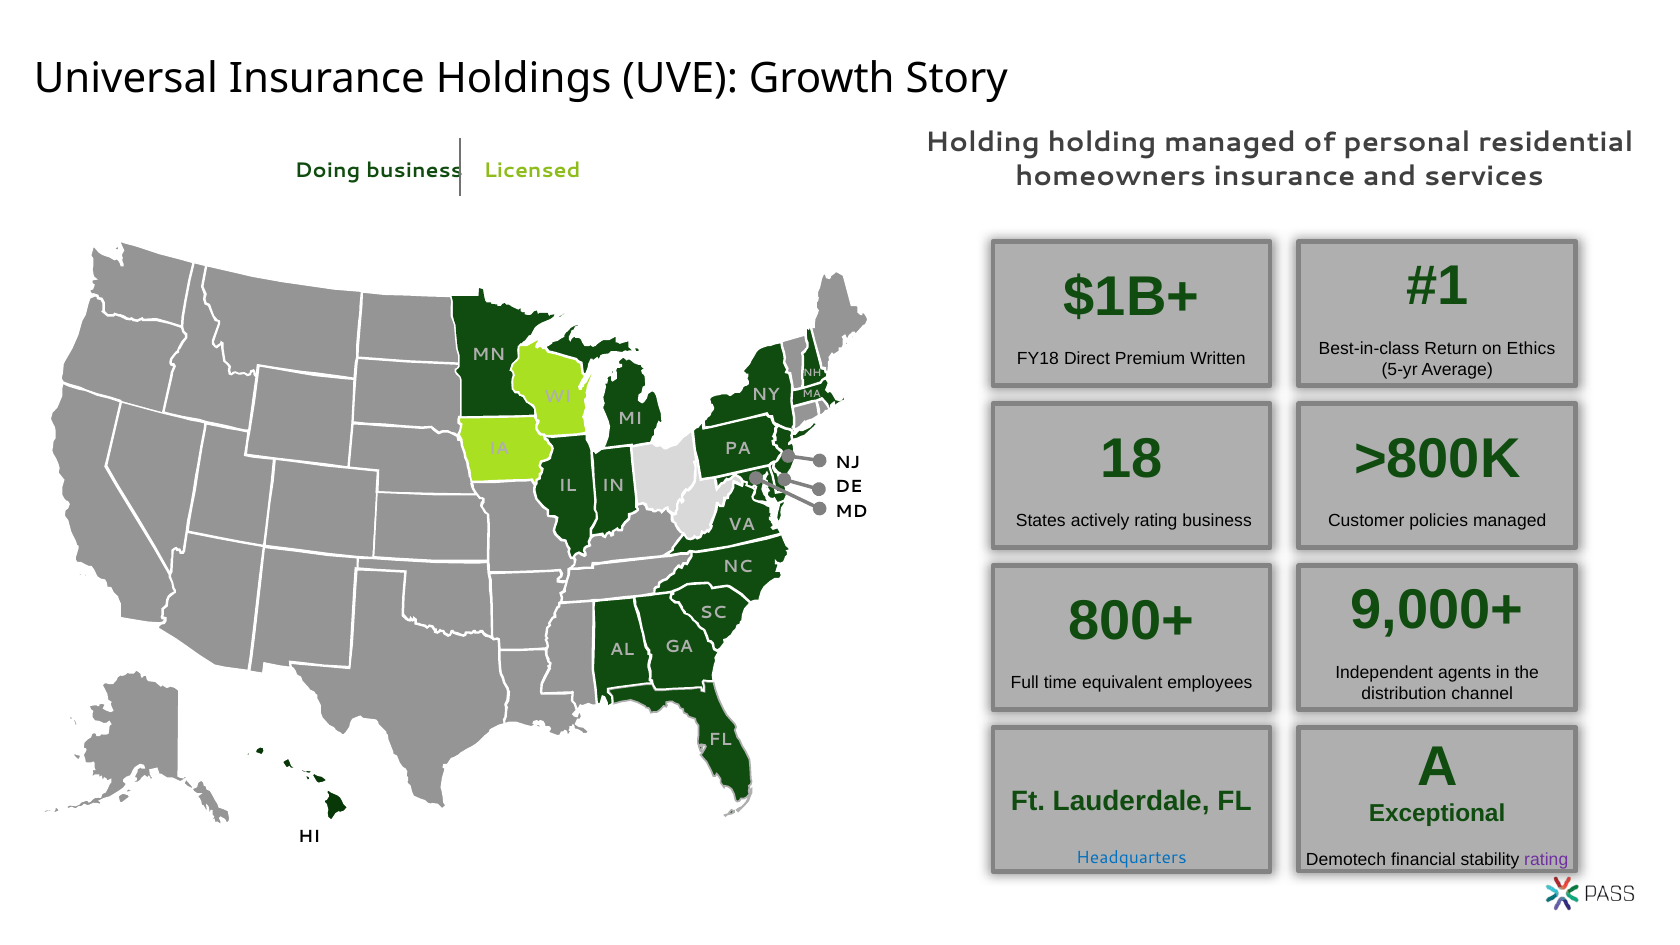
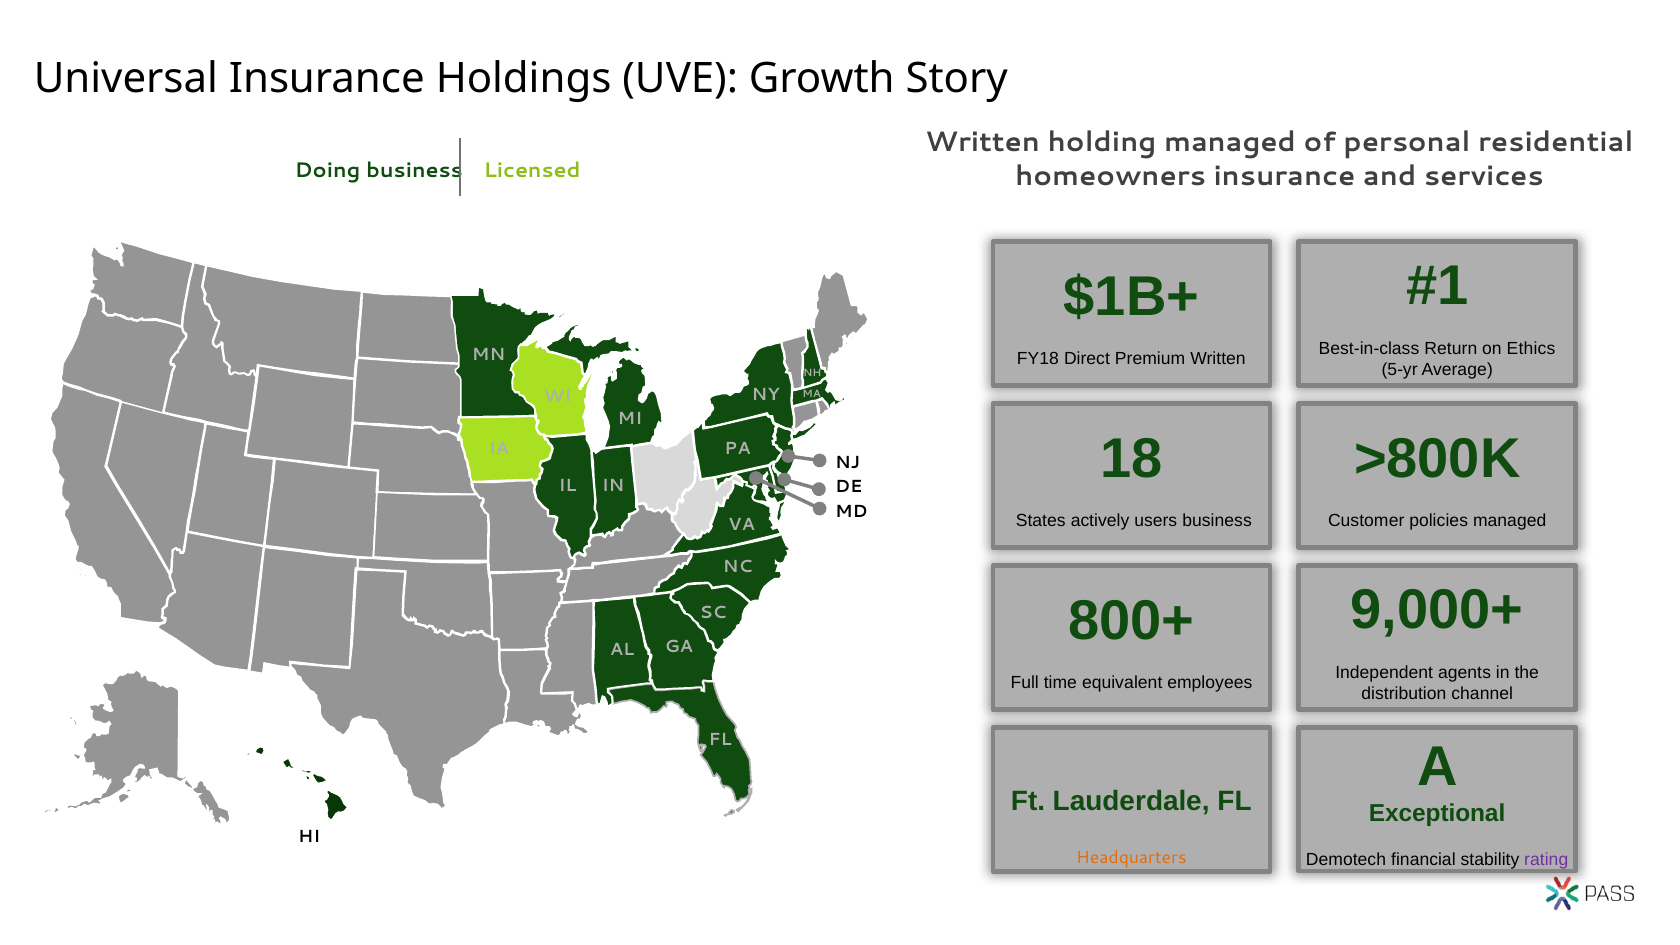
Holding at (983, 142): Holding -> Written
actively rating: rating -> users
Headquarters colour: blue -> orange
